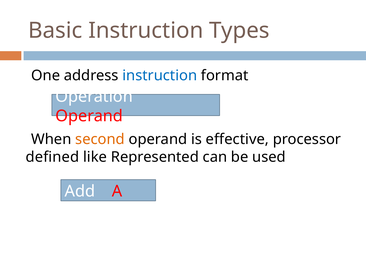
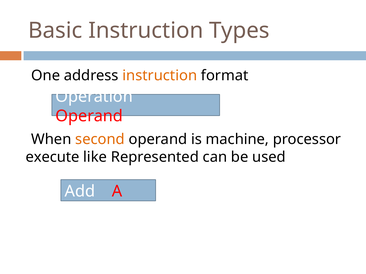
instruction at (160, 76) colour: blue -> orange
effective: effective -> machine
defined: defined -> execute
